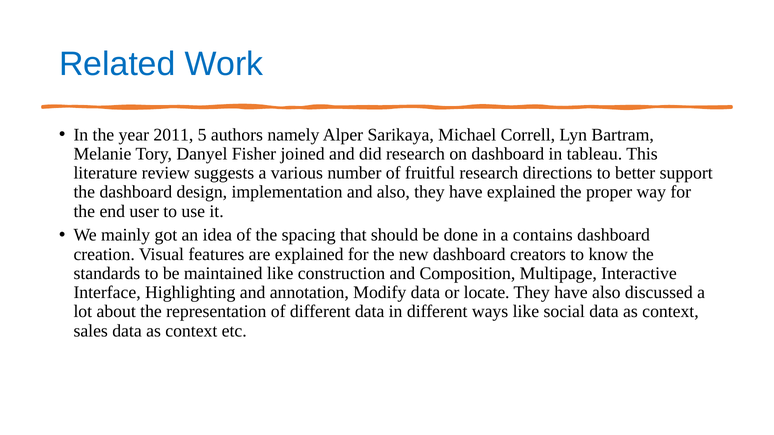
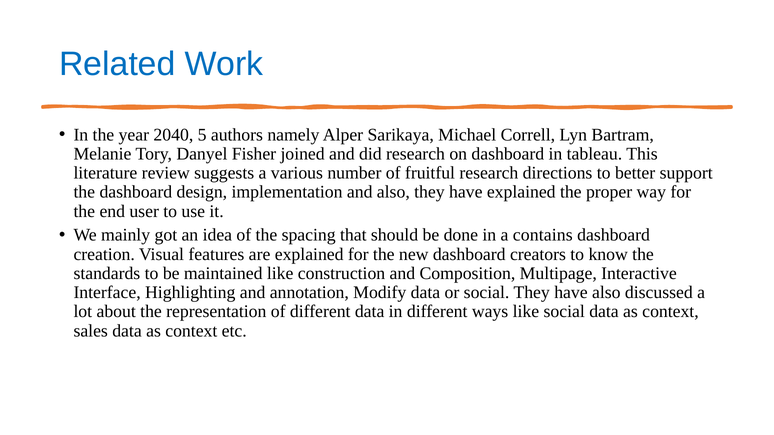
2011: 2011 -> 2040
or locate: locate -> social
